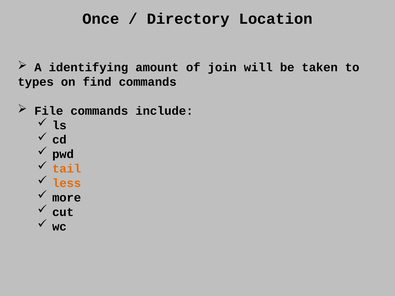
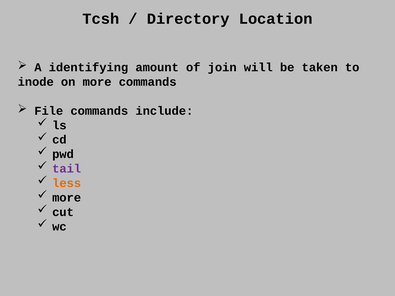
Once: Once -> Tcsh
types: types -> inode
on find: find -> more
tail colour: orange -> purple
